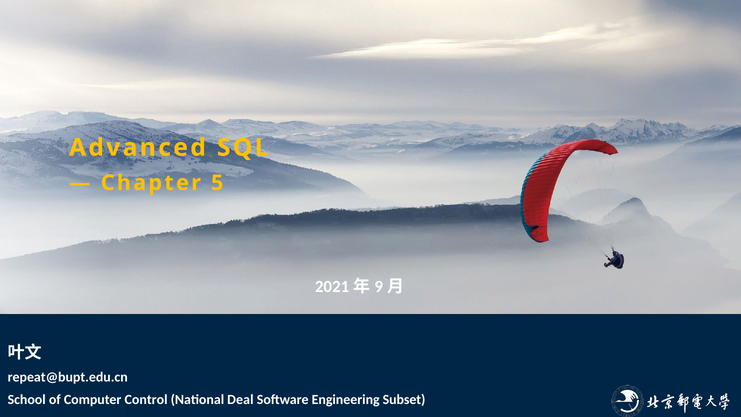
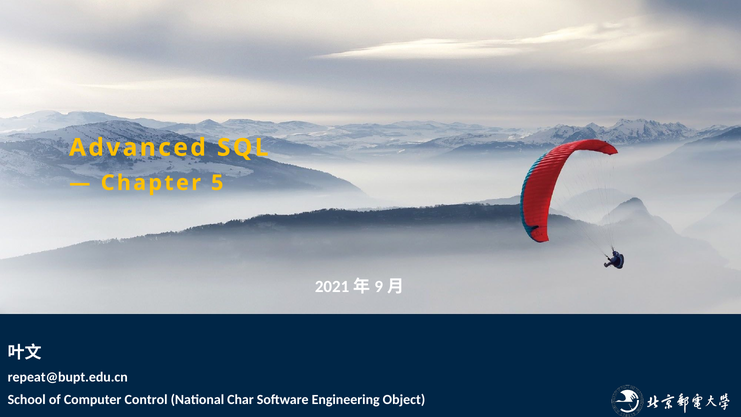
Deal: Deal -> Char
Subset: Subset -> Object
